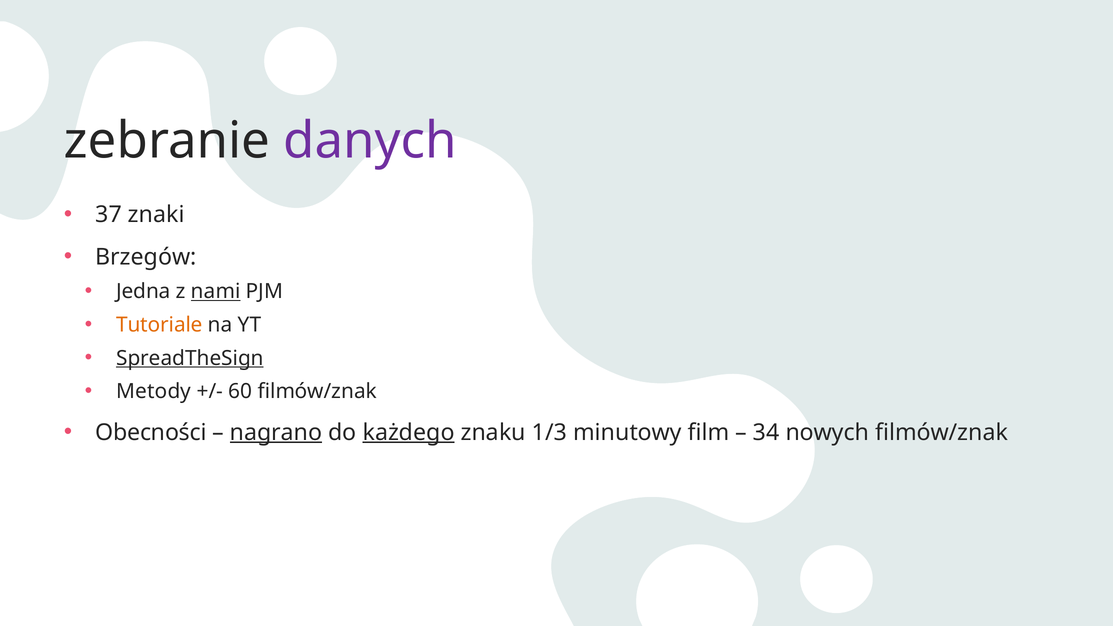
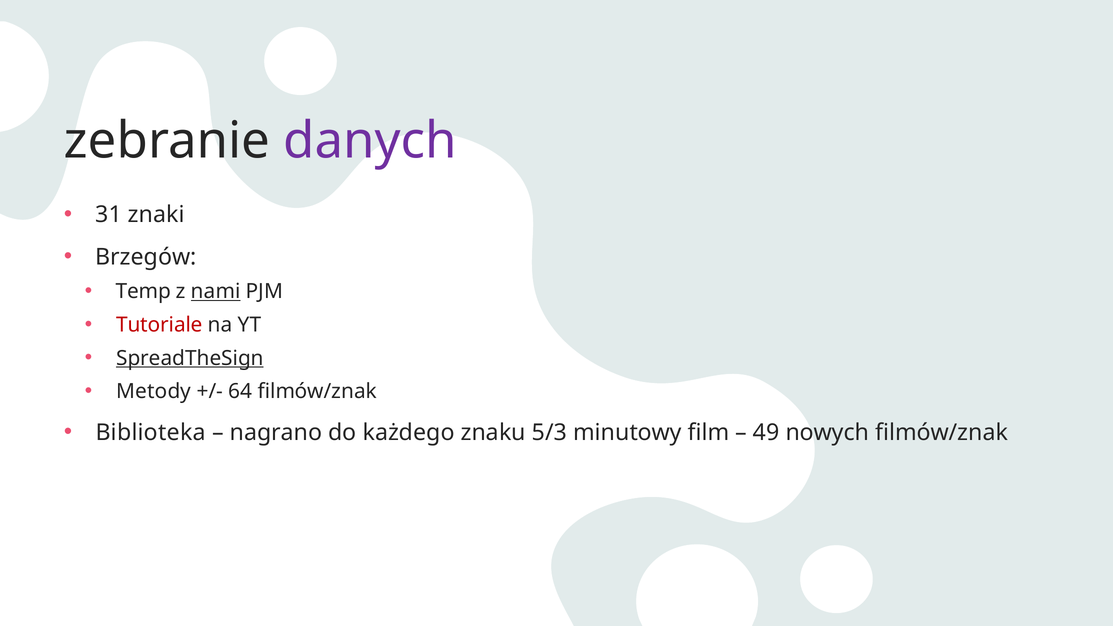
37: 37 -> 31
Jedna: Jedna -> Temp
Tutoriale colour: orange -> red
60: 60 -> 64
Obecności: Obecności -> Biblioteka
nagrano underline: present -> none
każdego underline: present -> none
1/3: 1/3 -> 5/3
34: 34 -> 49
